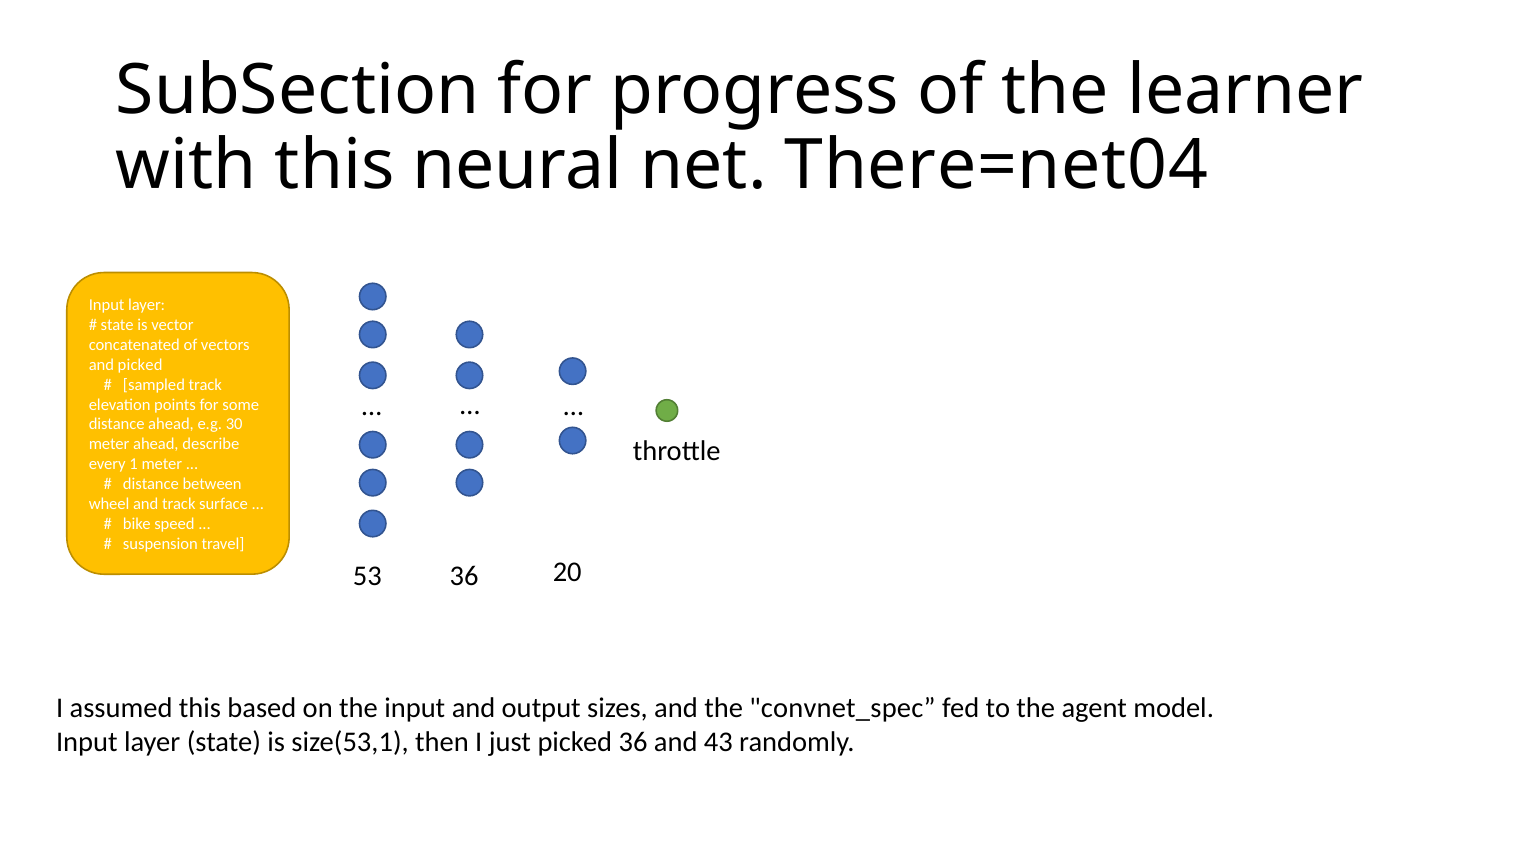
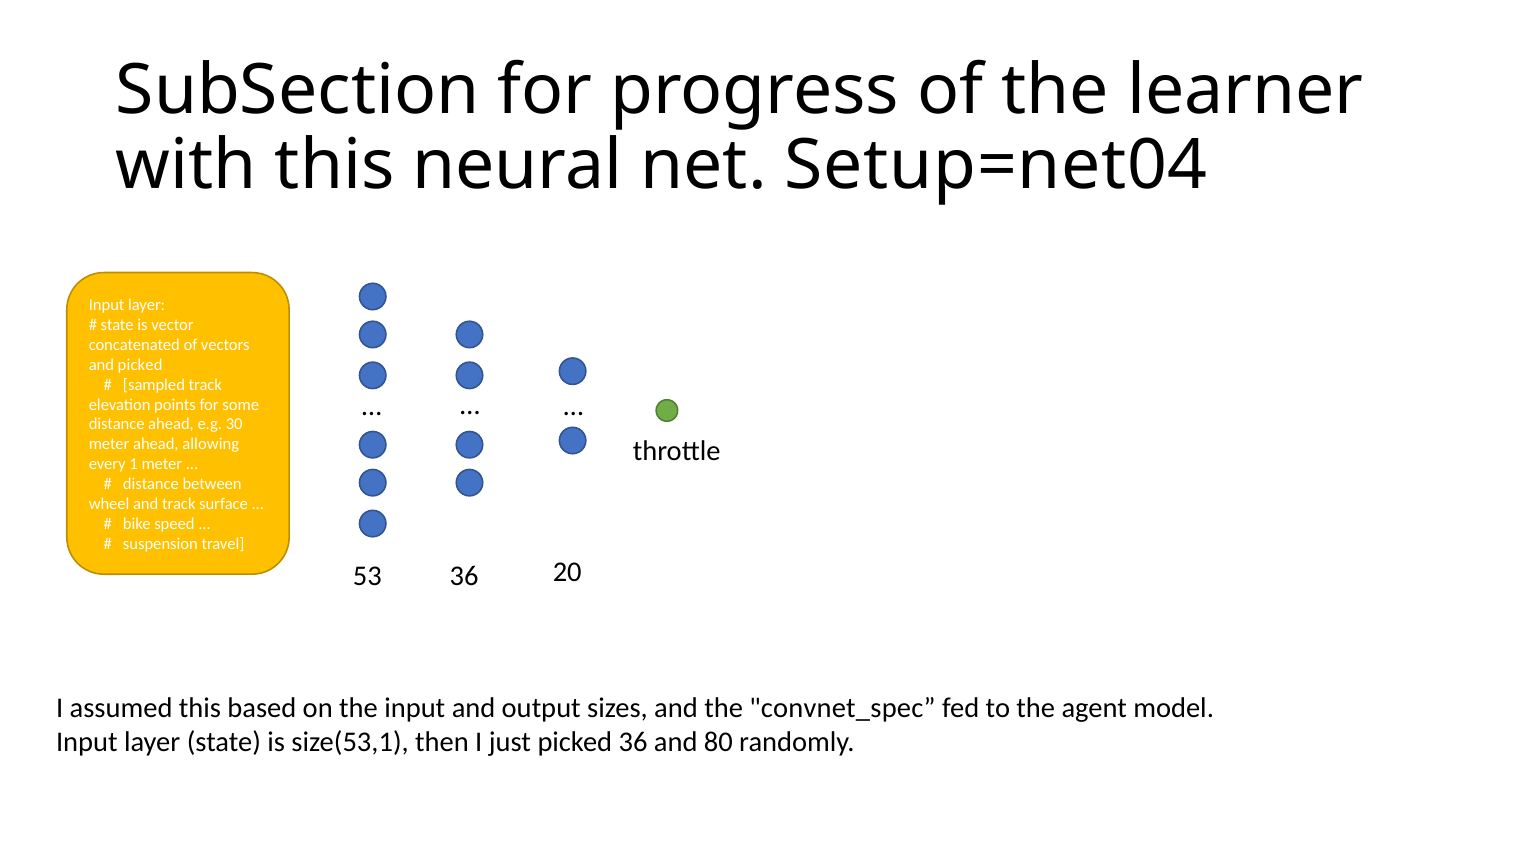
There=net04: There=net04 -> Setup=net04
describe: describe -> allowing
43: 43 -> 80
